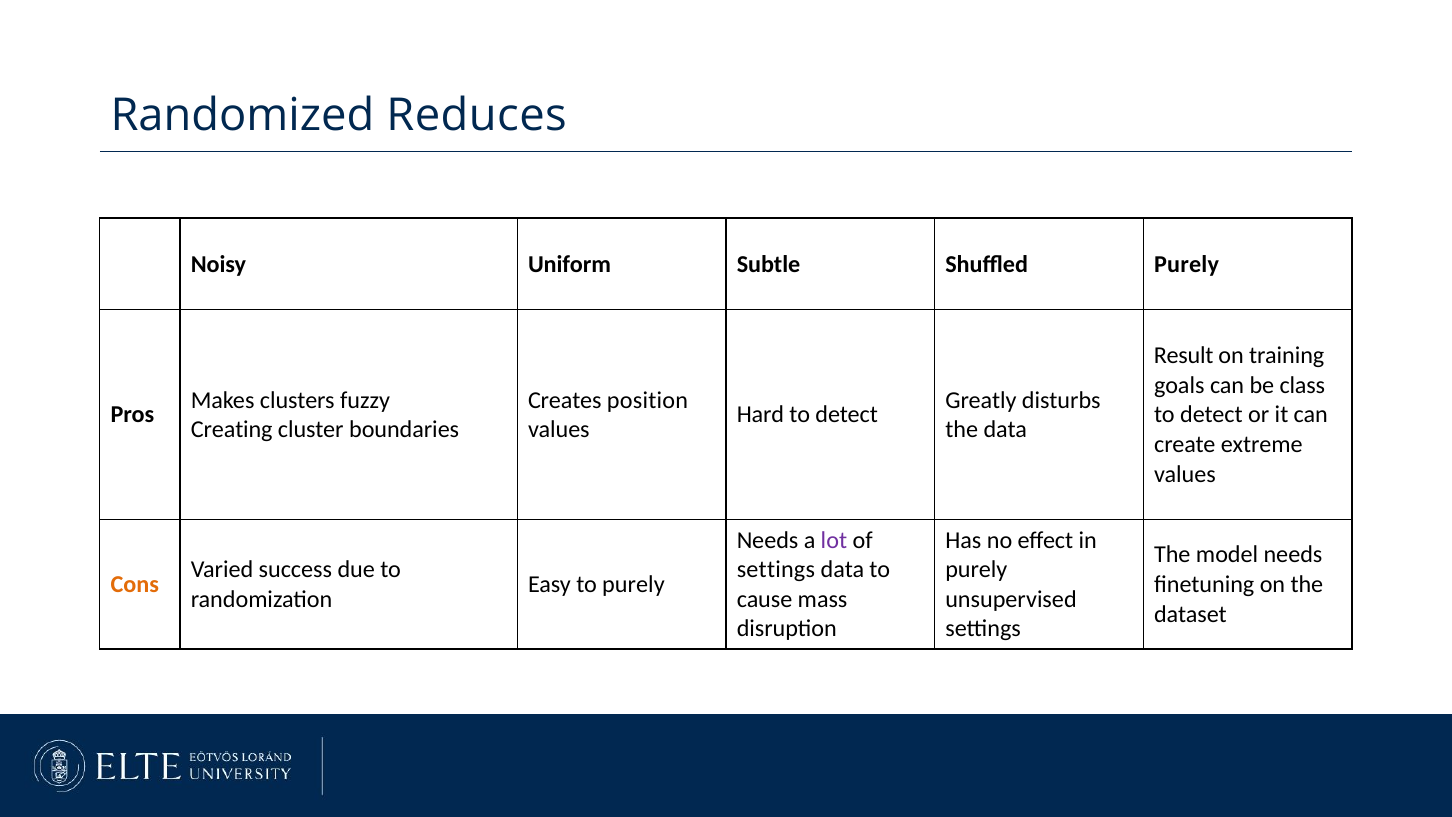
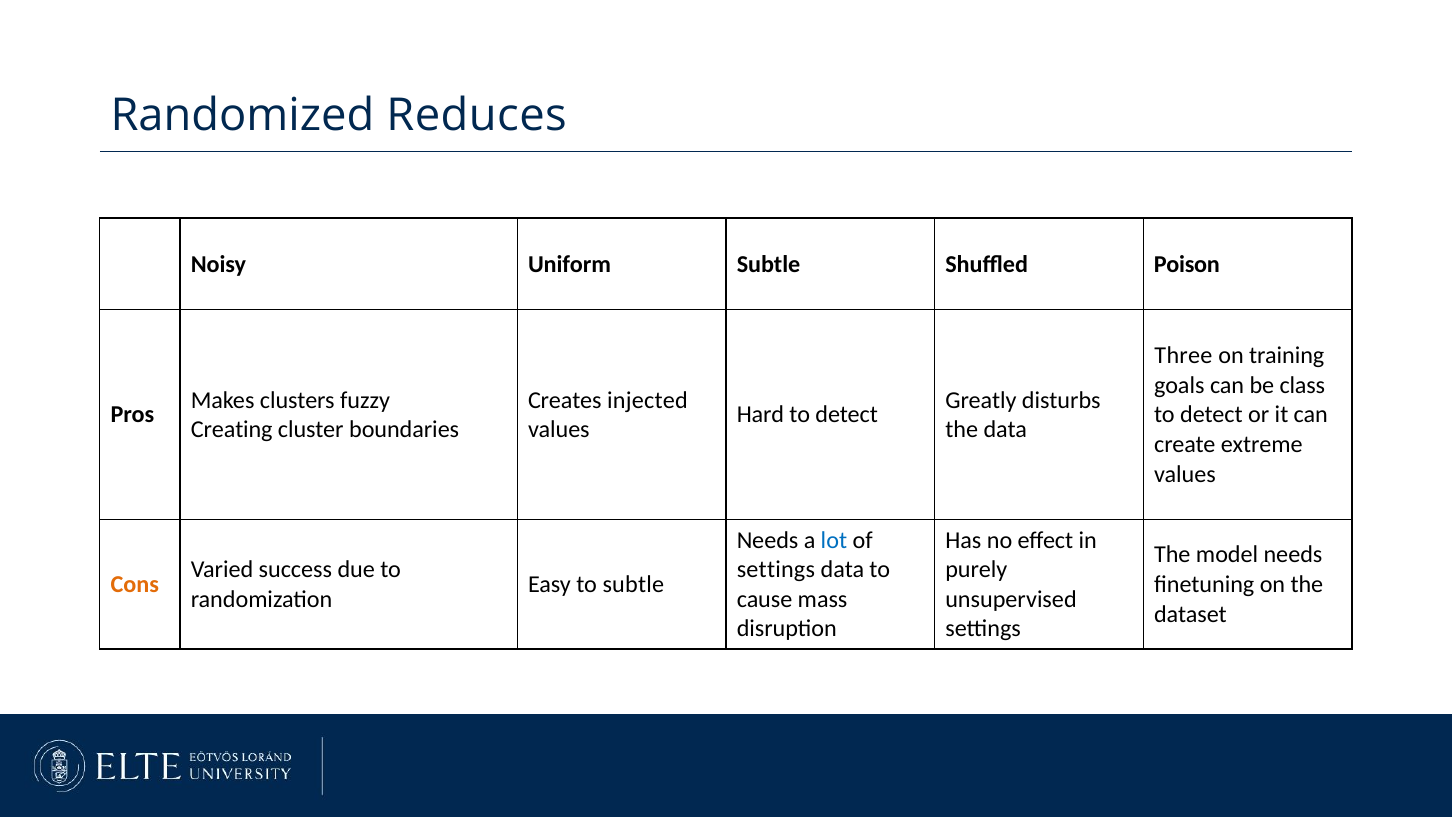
Shuffled Purely: Purely -> Poison
Result: Result -> Three
position: position -> injected
lot colour: purple -> blue
to purely: purely -> subtle
